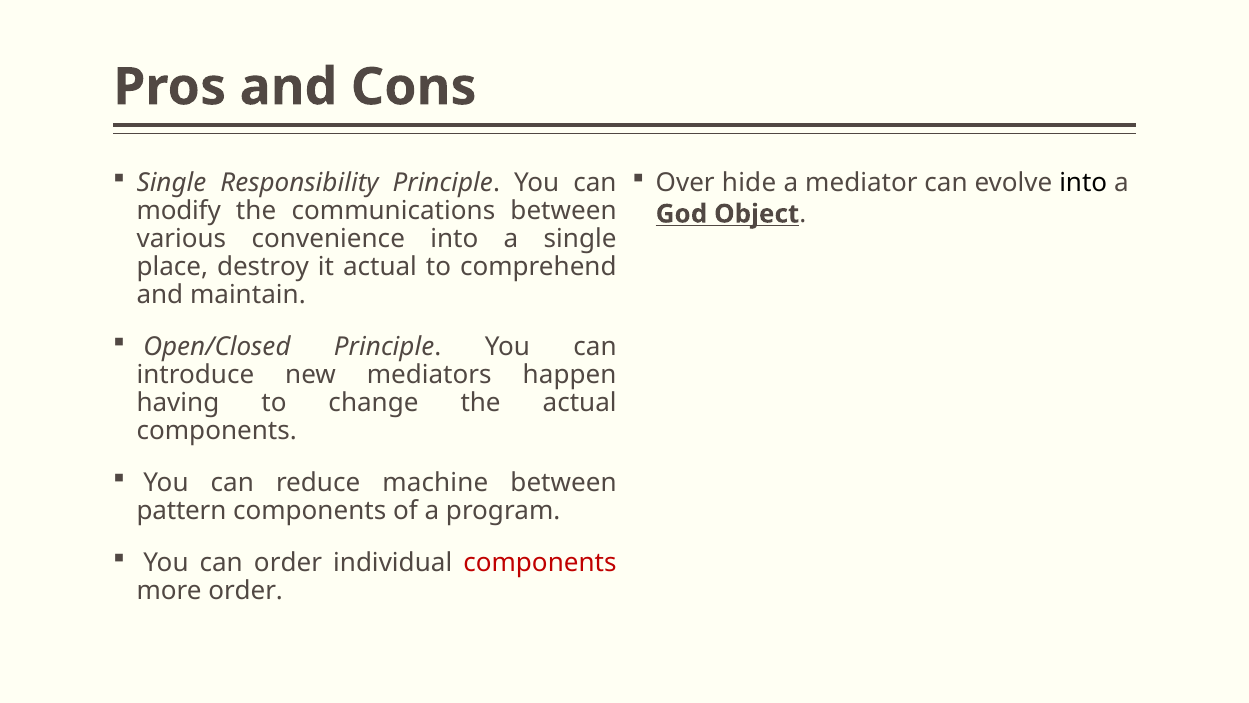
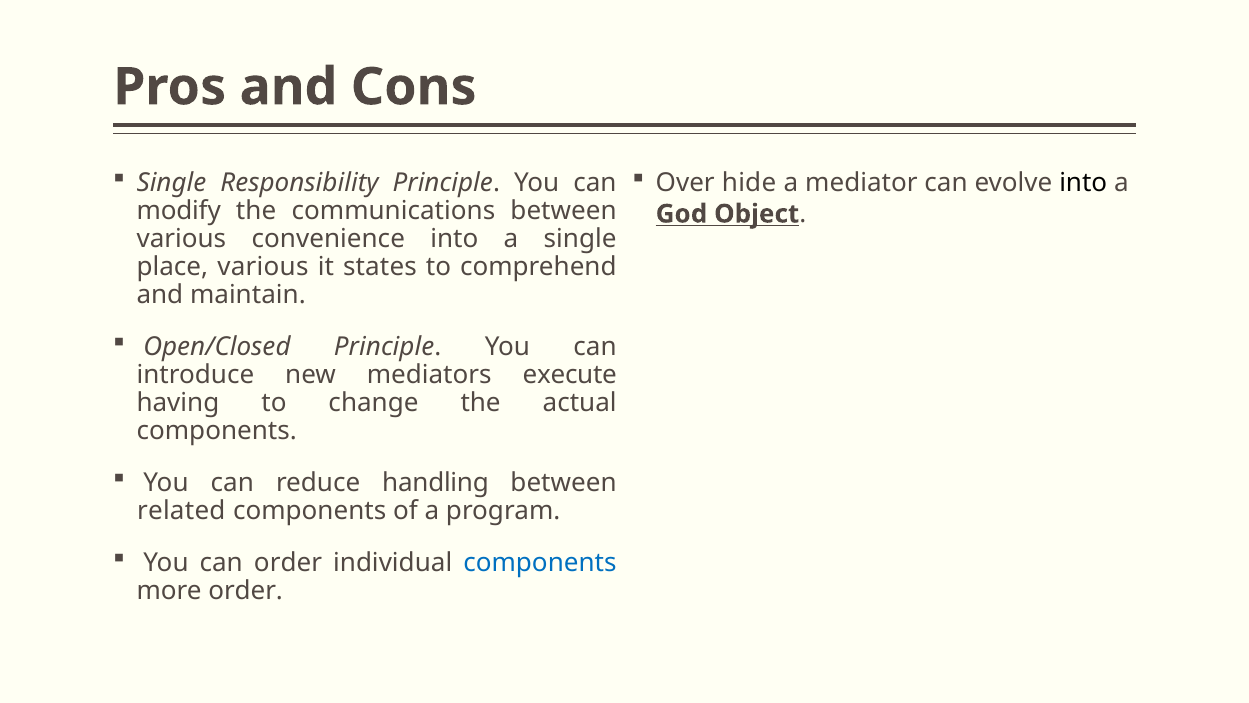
place destroy: destroy -> various
it actual: actual -> states
happen: happen -> execute
machine: machine -> handling
pattern: pattern -> related
components at (540, 562) colour: red -> blue
